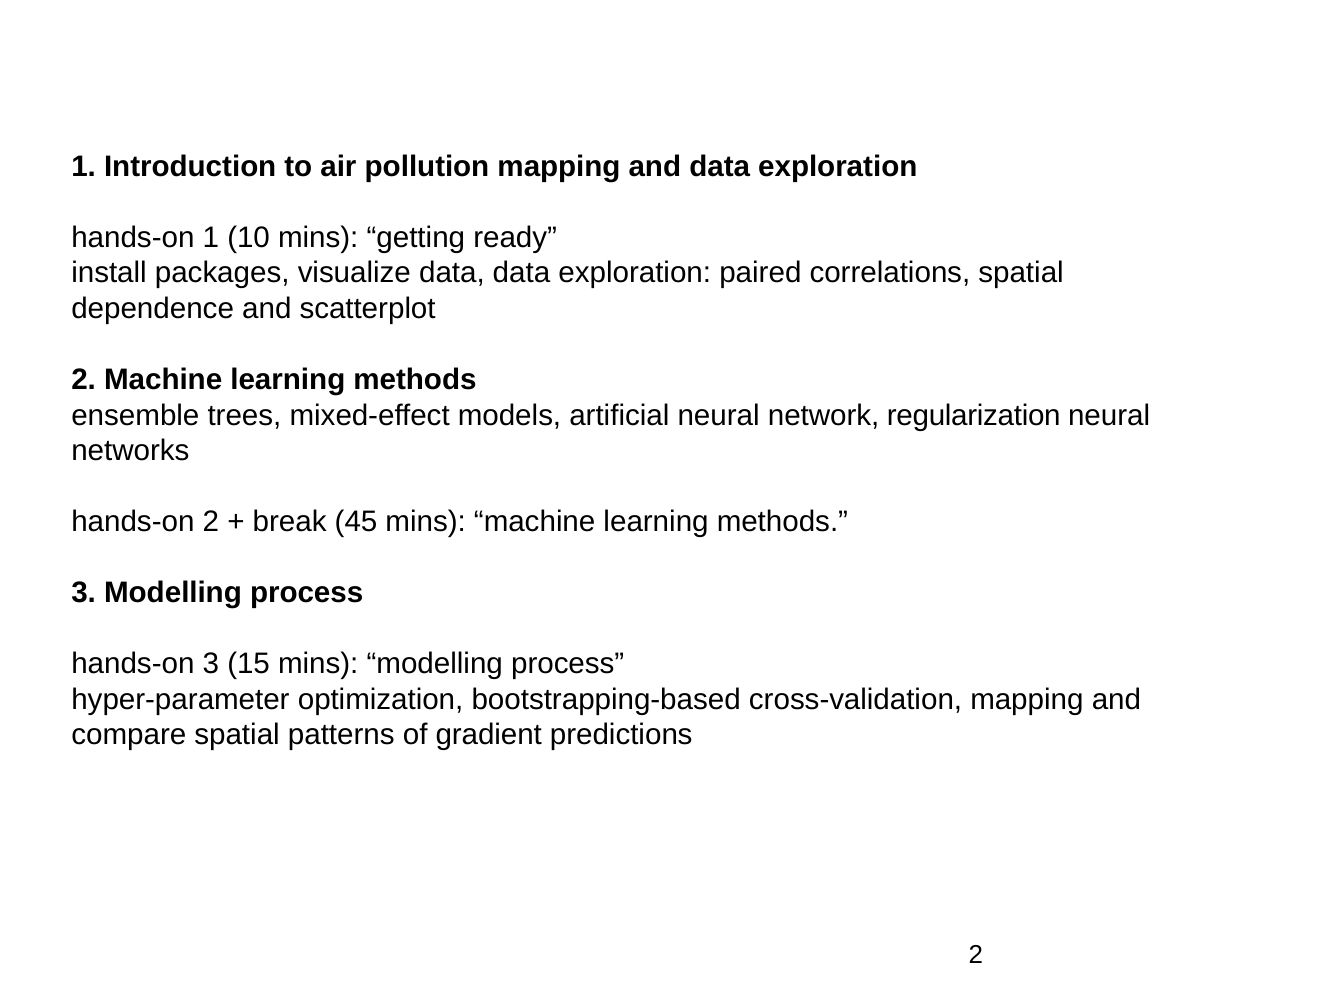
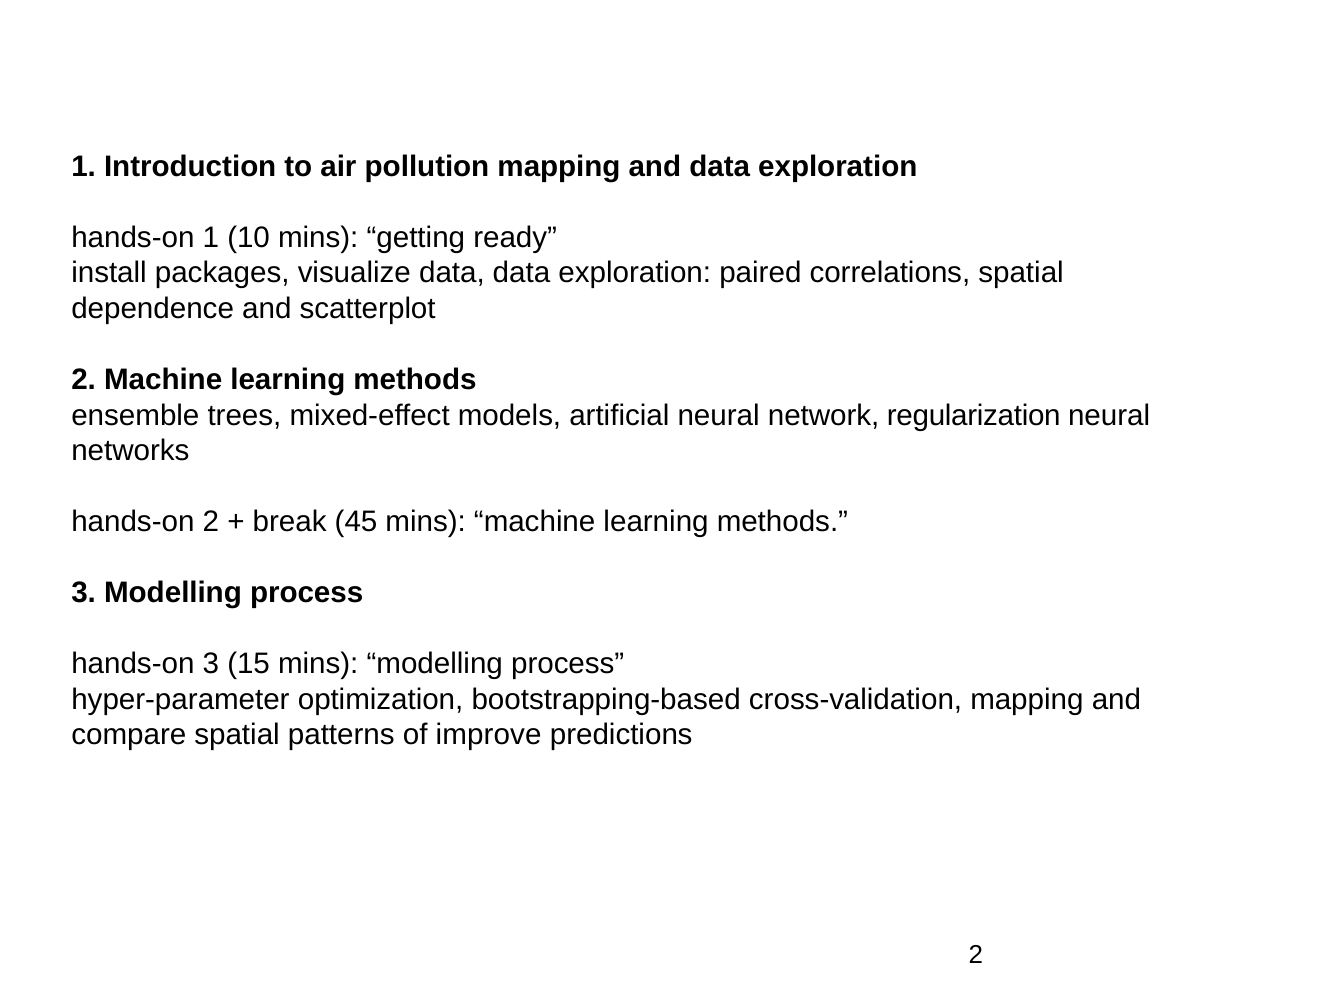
gradient: gradient -> improve
